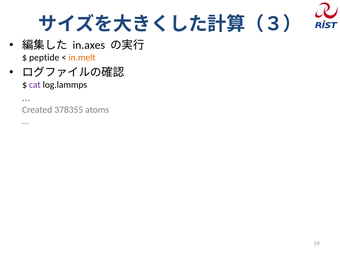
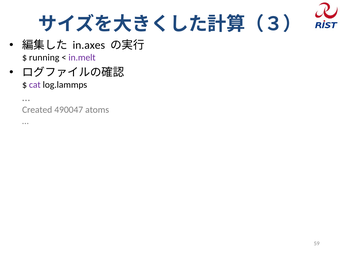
peptide: peptide -> running
in.melt colour: orange -> purple
378355: 378355 -> 490047
